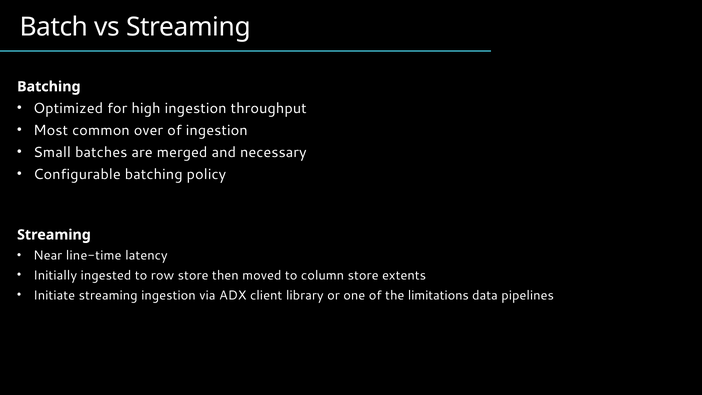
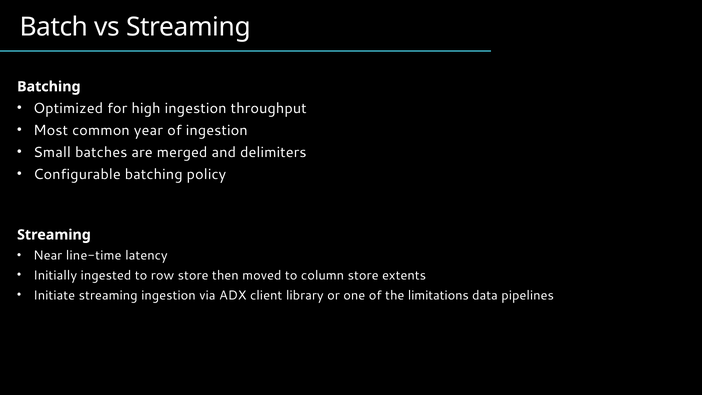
over: over -> year
necessary: necessary -> delimiters
